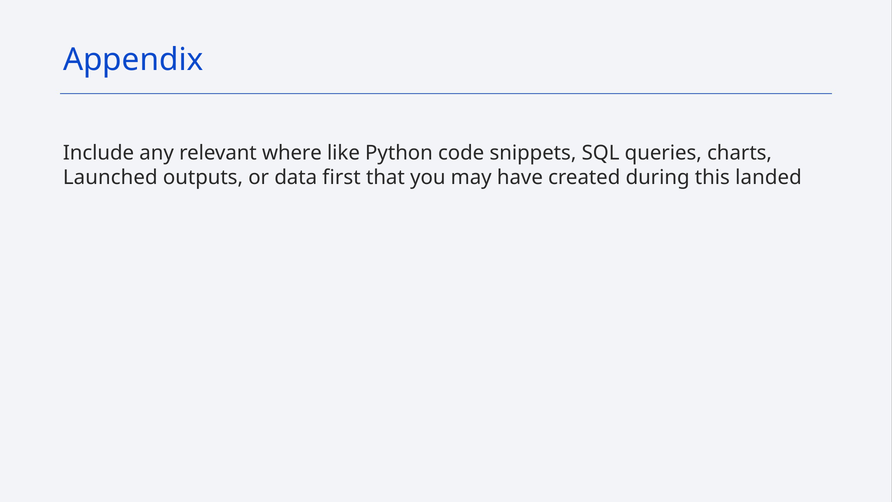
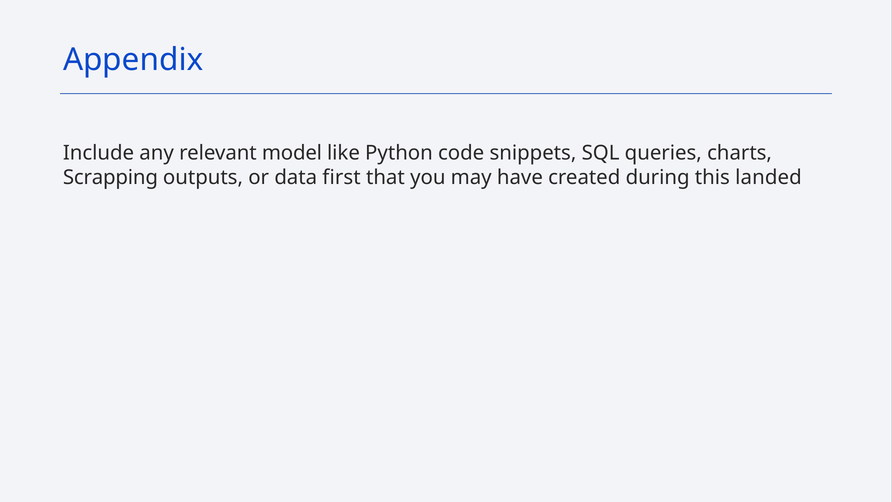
where: where -> model
Launched: Launched -> Scrapping
